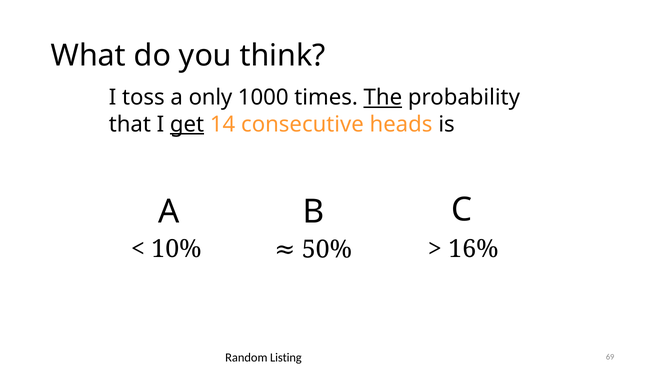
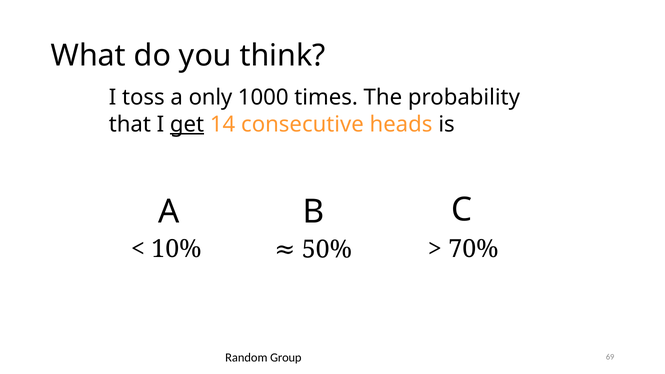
The underline: present -> none
16%: 16% -> 70%
Listing: Listing -> Group
